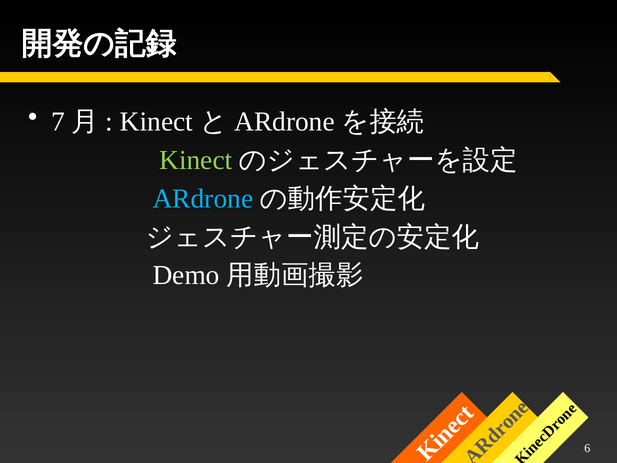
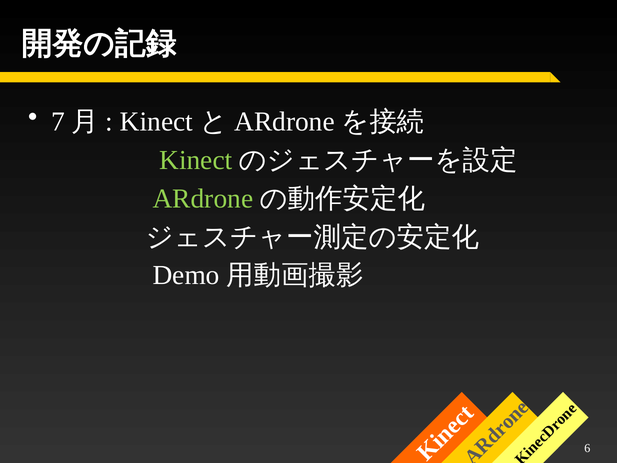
ARdrone at (203, 198) colour: light blue -> light green
